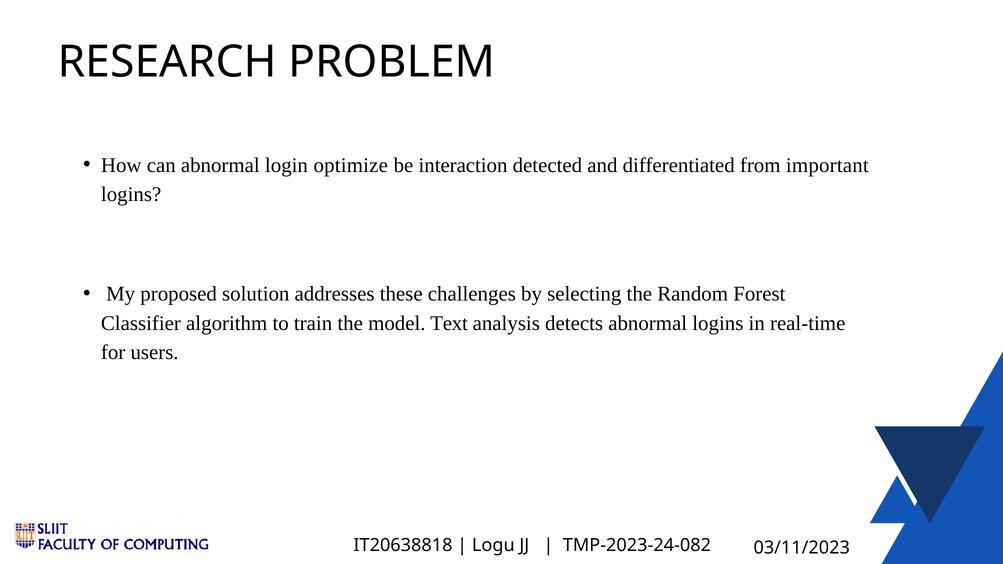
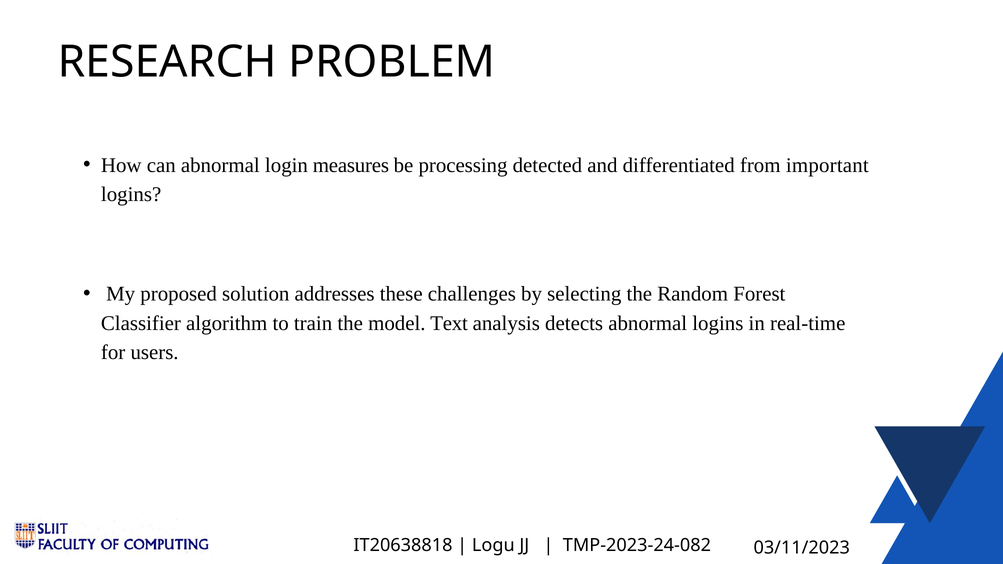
optimize: optimize -> measures
interaction: interaction -> processing
